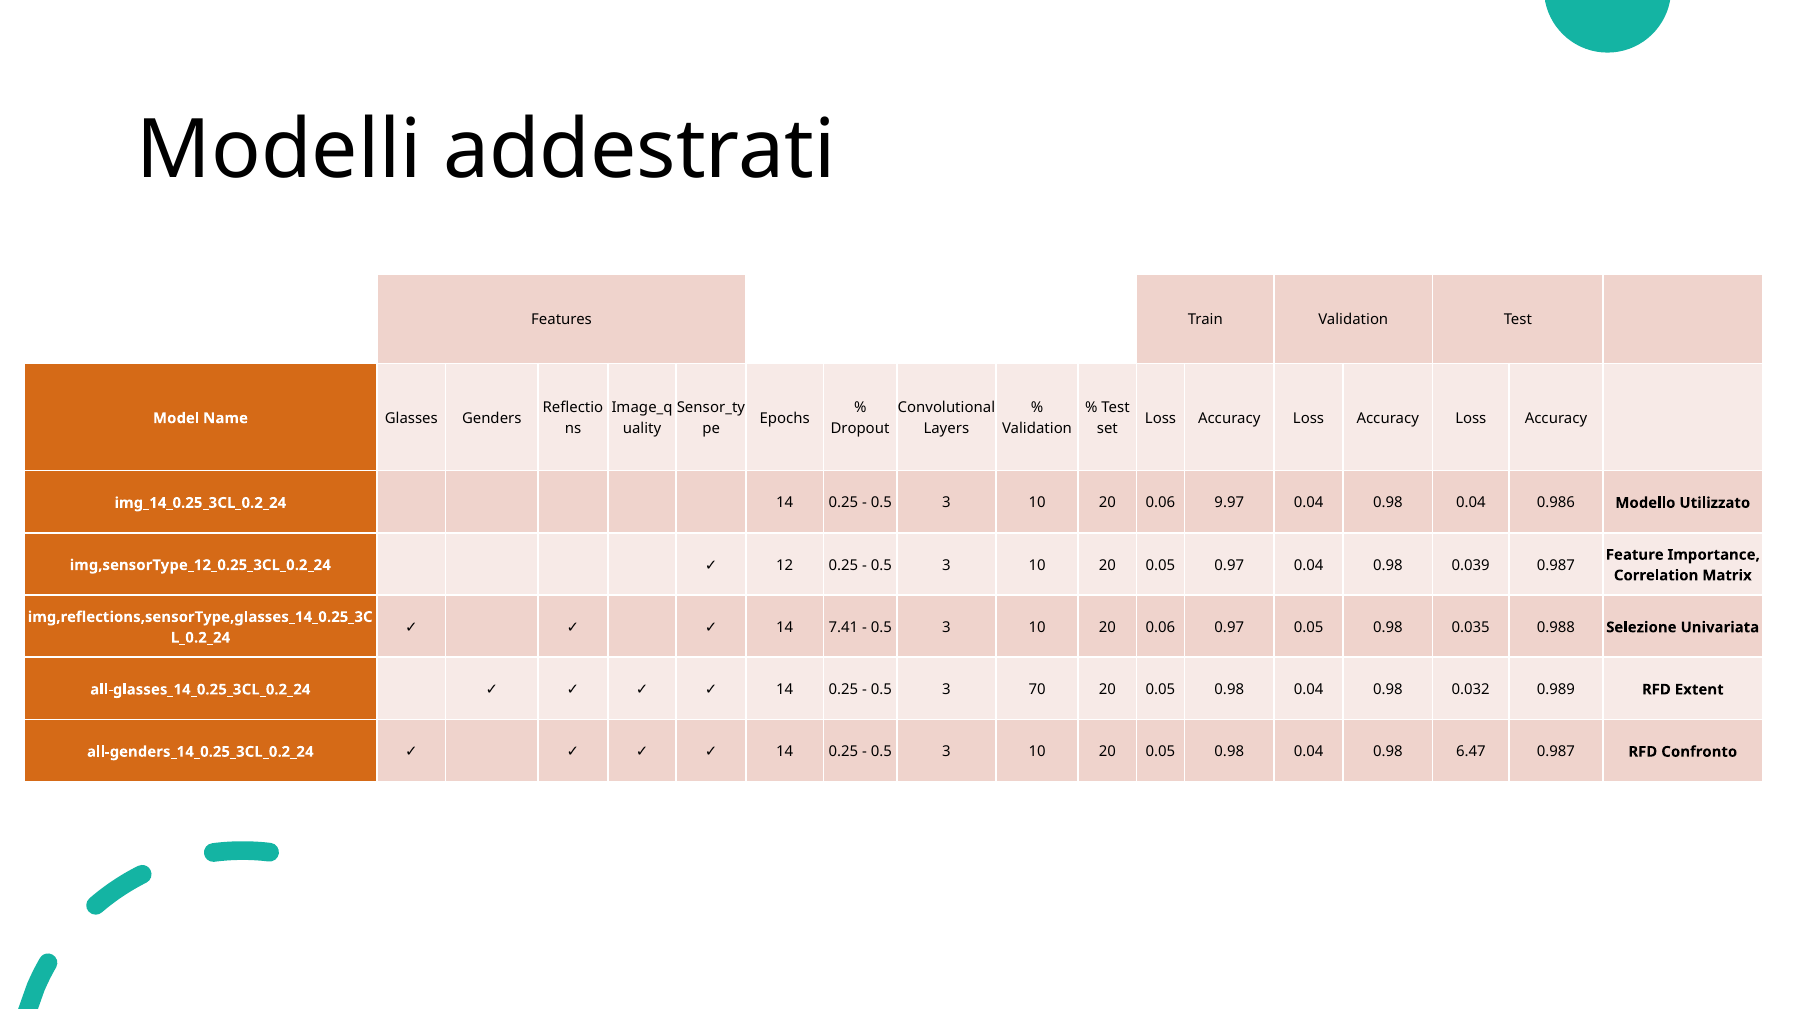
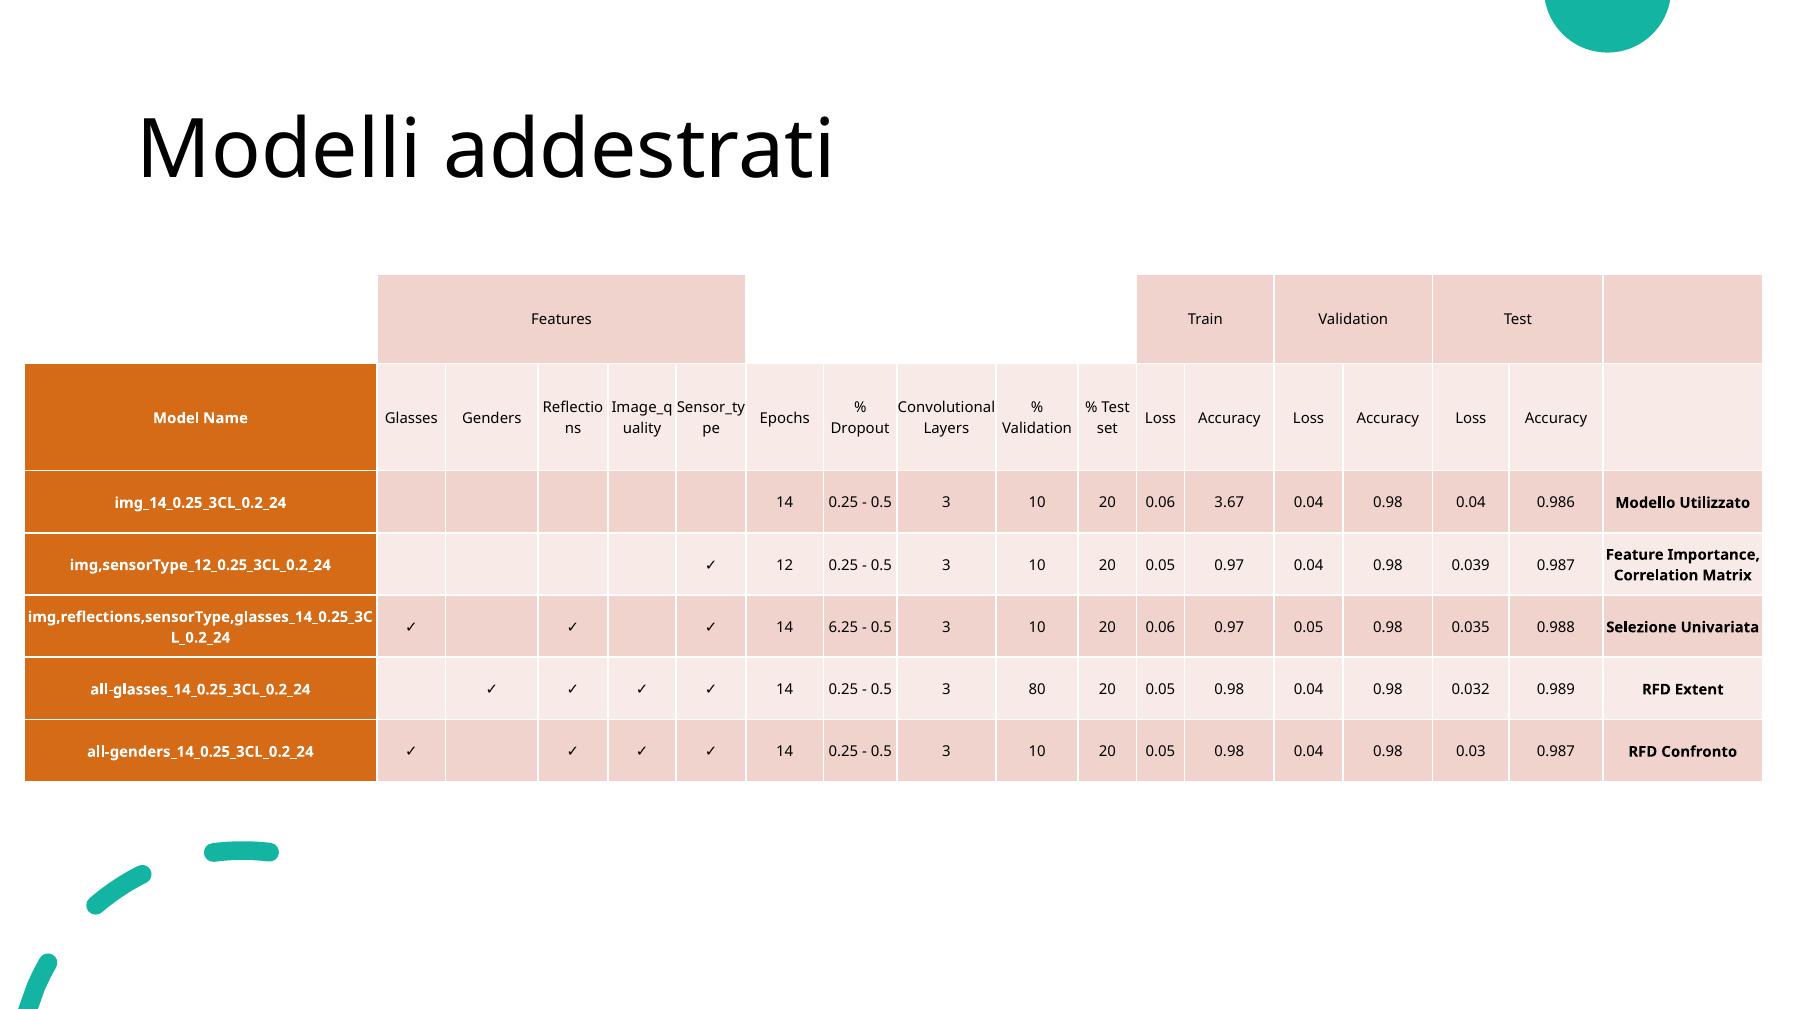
9.97: 9.97 -> 3.67
7.41: 7.41 -> 6.25
70: 70 -> 80
6.47: 6.47 -> 0.03
